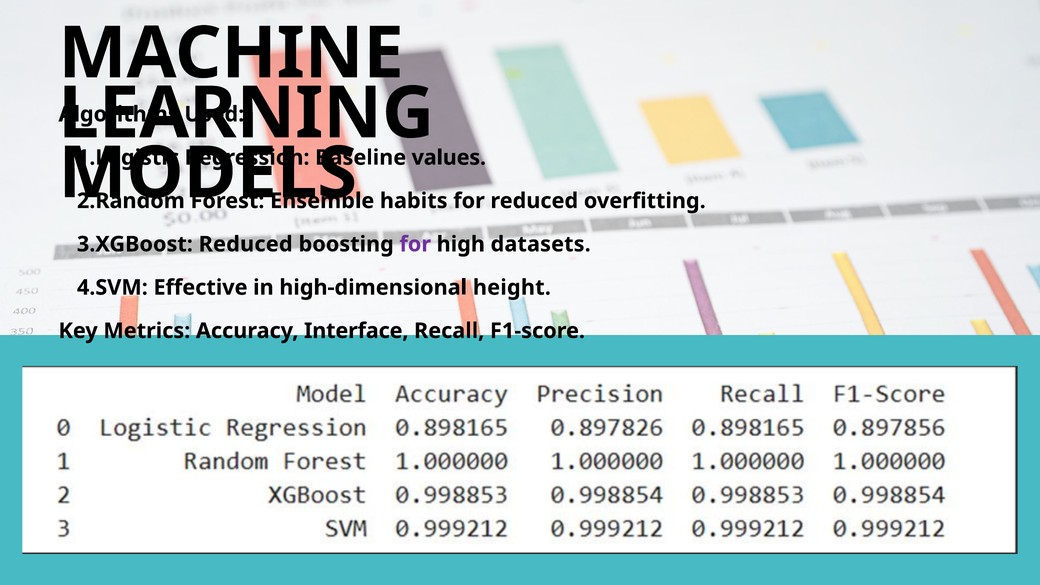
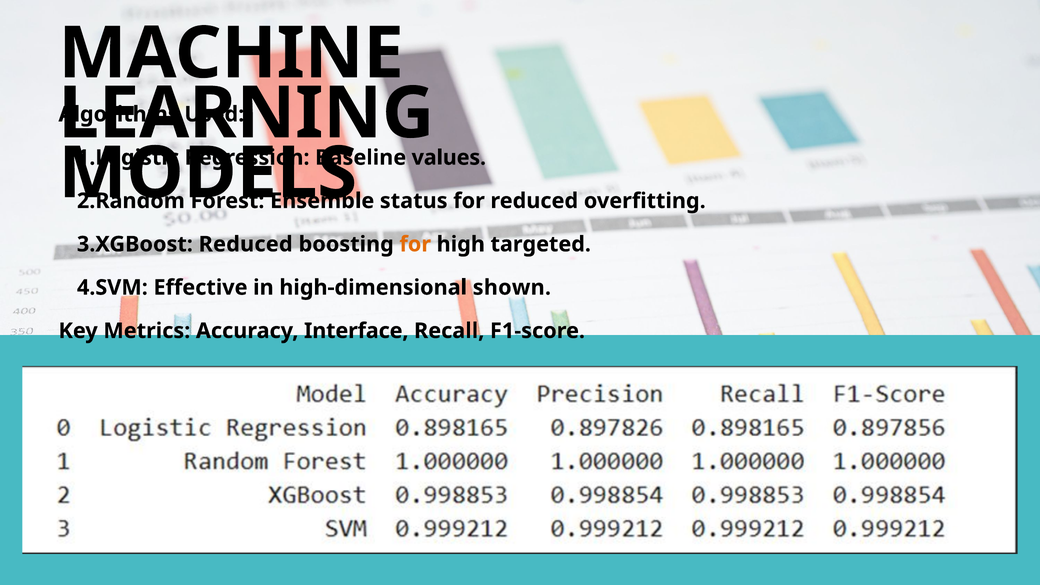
habits: habits -> status
for at (415, 244) colour: purple -> orange
datasets: datasets -> targeted
height: height -> shown
